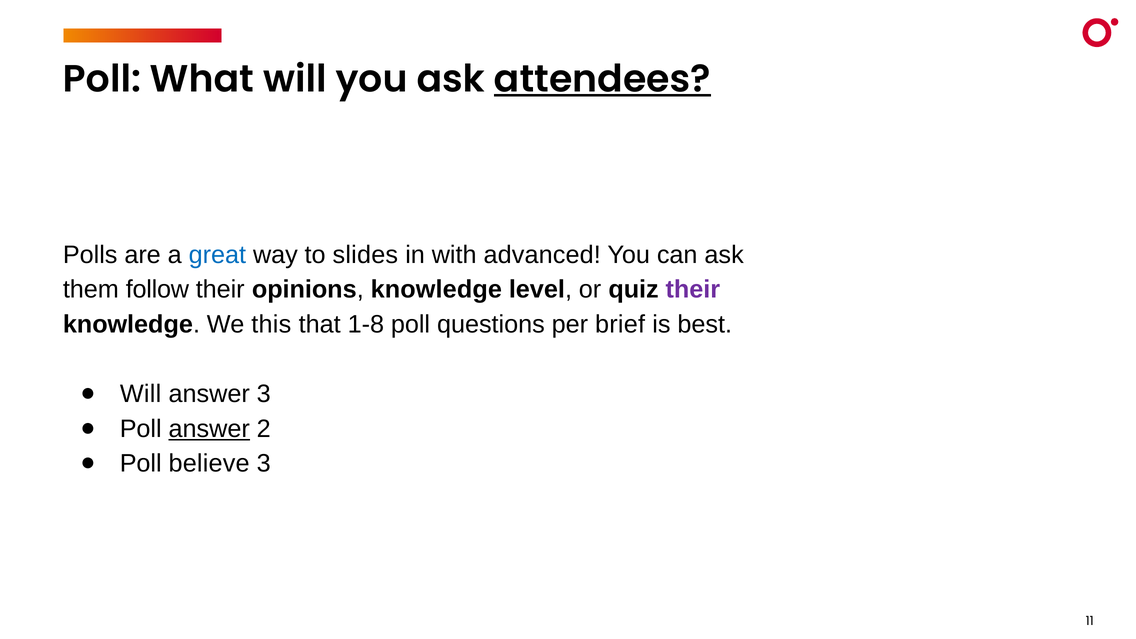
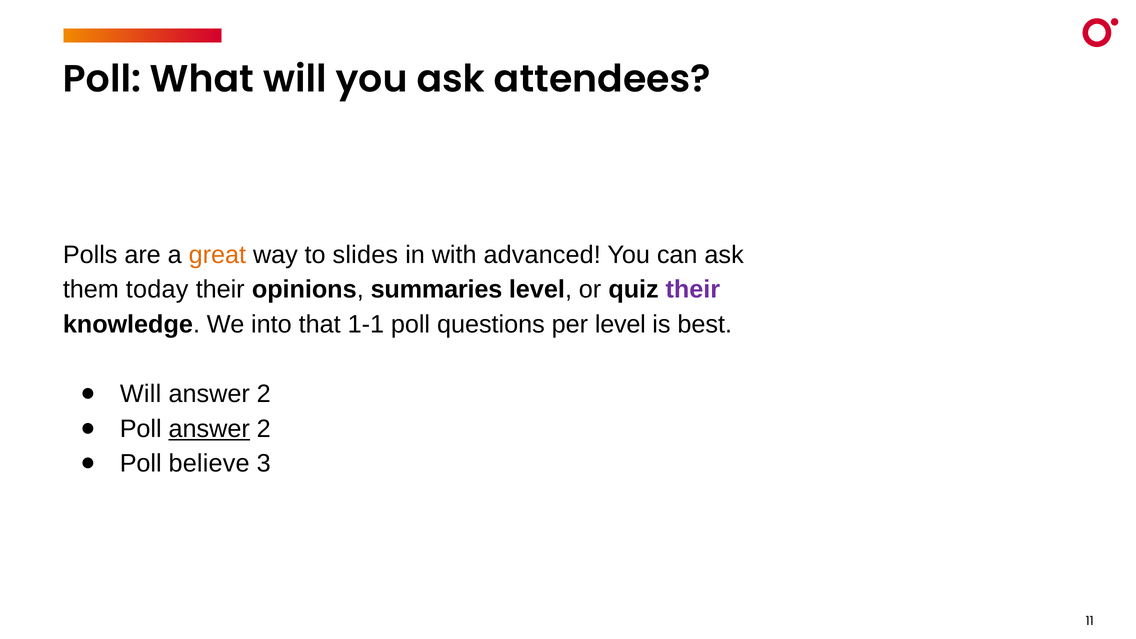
attendees underline: present -> none
great colour: blue -> orange
follow: follow -> today
opinions knowledge: knowledge -> summaries
this: this -> into
1-8: 1-8 -> 1-1
per brief: brief -> level
3 at (264, 394): 3 -> 2
